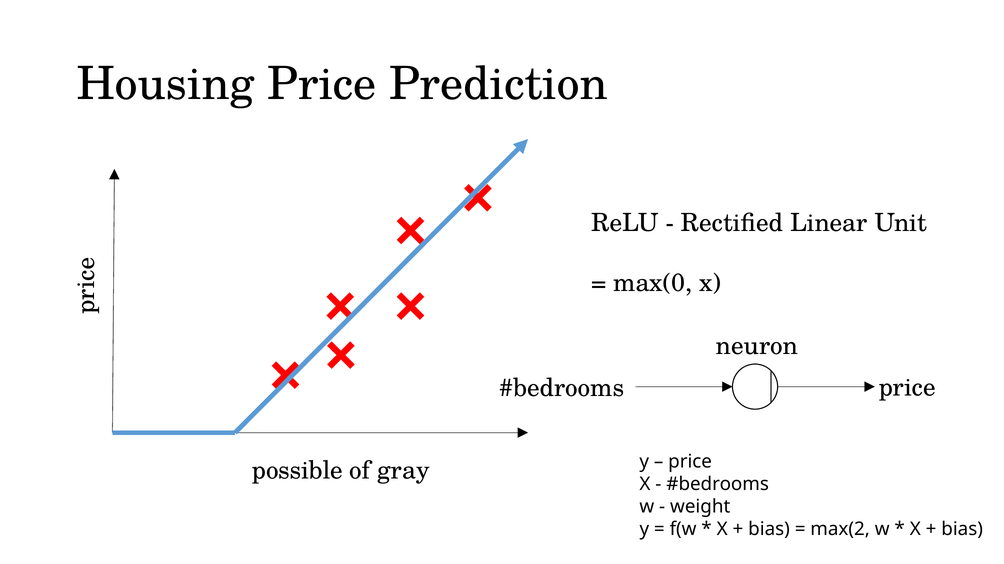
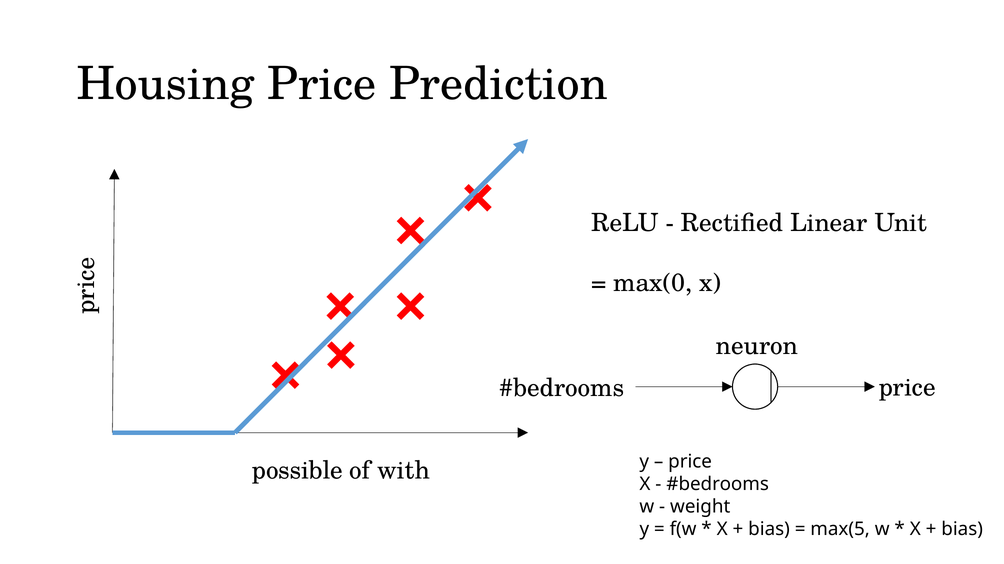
gray: gray -> with
max(2: max(2 -> max(5
